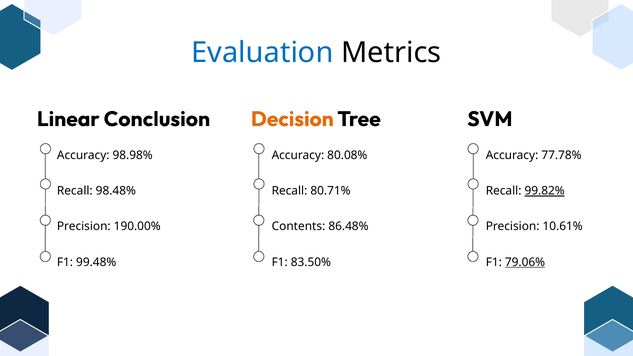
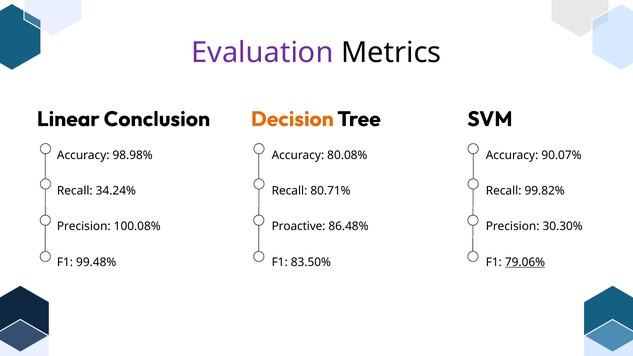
Evaluation colour: blue -> purple
77.78%: 77.78% -> 90.07%
98.48%: 98.48% -> 34.24%
99.82% underline: present -> none
190.00%: 190.00% -> 100.08%
Contents: Contents -> Proactive
10.61%: 10.61% -> 30.30%
